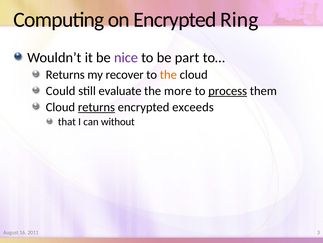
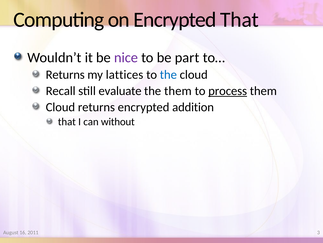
Encrypted Ring: Ring -> That
recover: recover -> lattices
the at (168, 75) colour: orange -> blue
Could: Could -> Recall
the more: more -> them
returns at (96, 107) underline: present -> none
exceeds: exceeds -> addition
